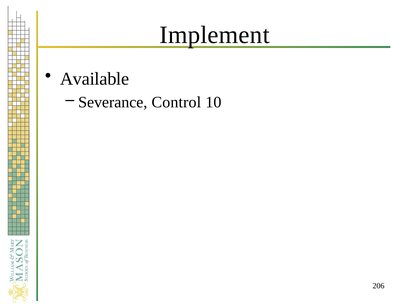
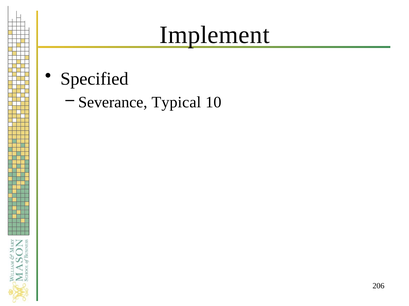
Available: Available -> Specified
Control: Control -> Typical
